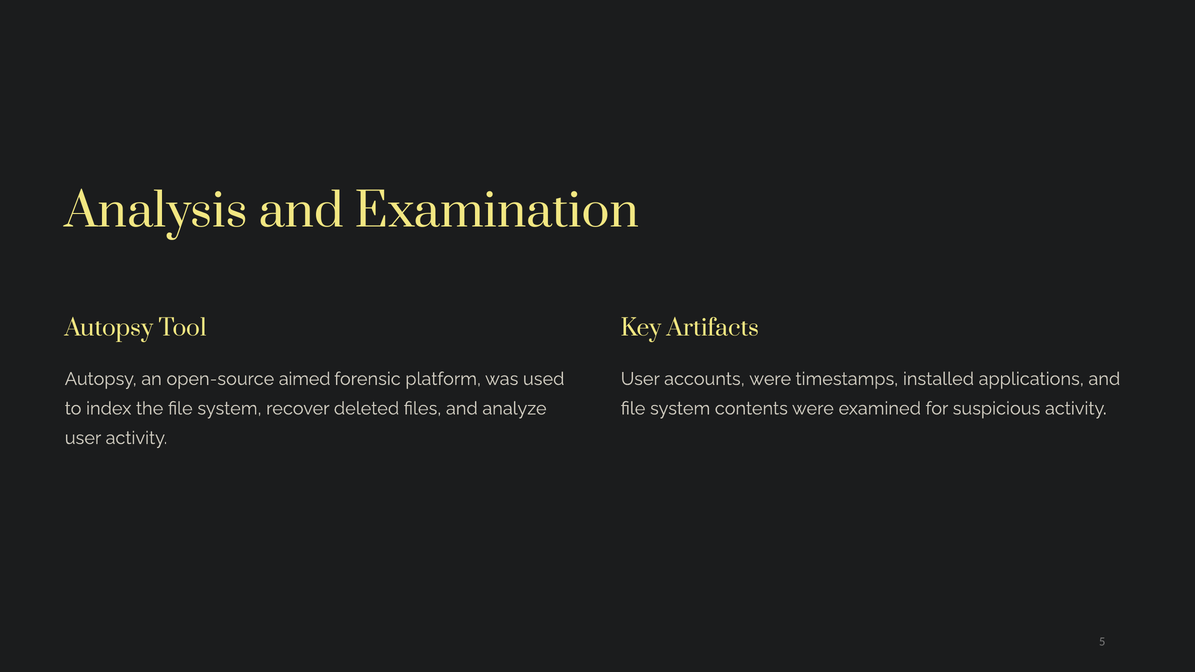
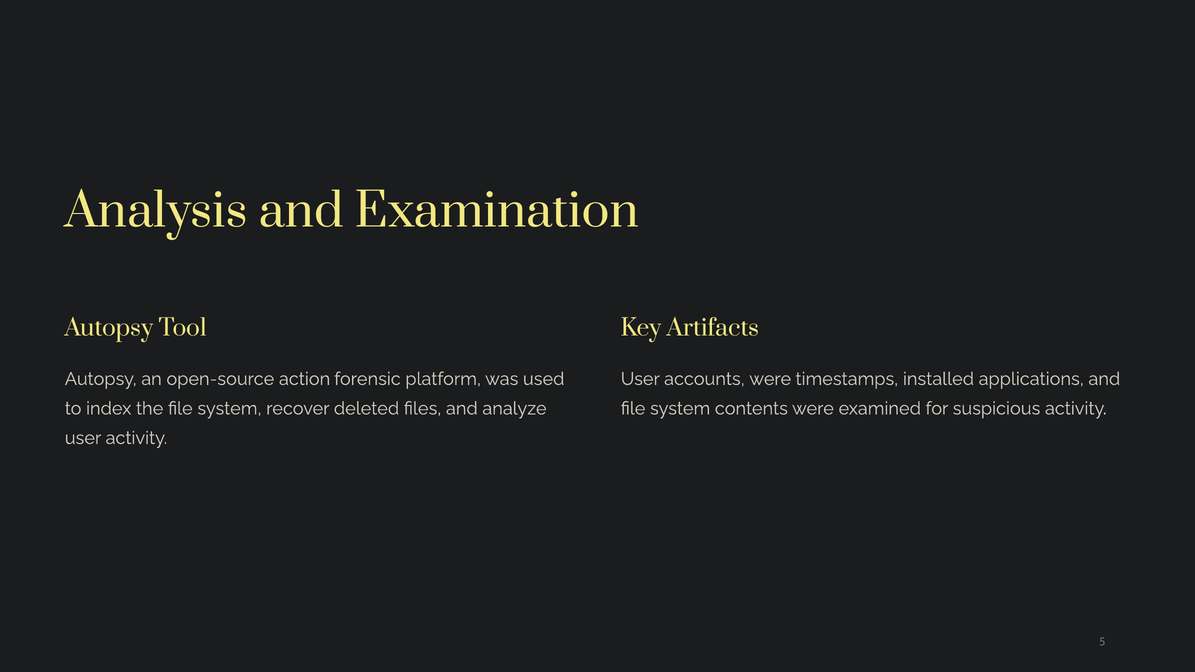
aimed: aimed -> action
